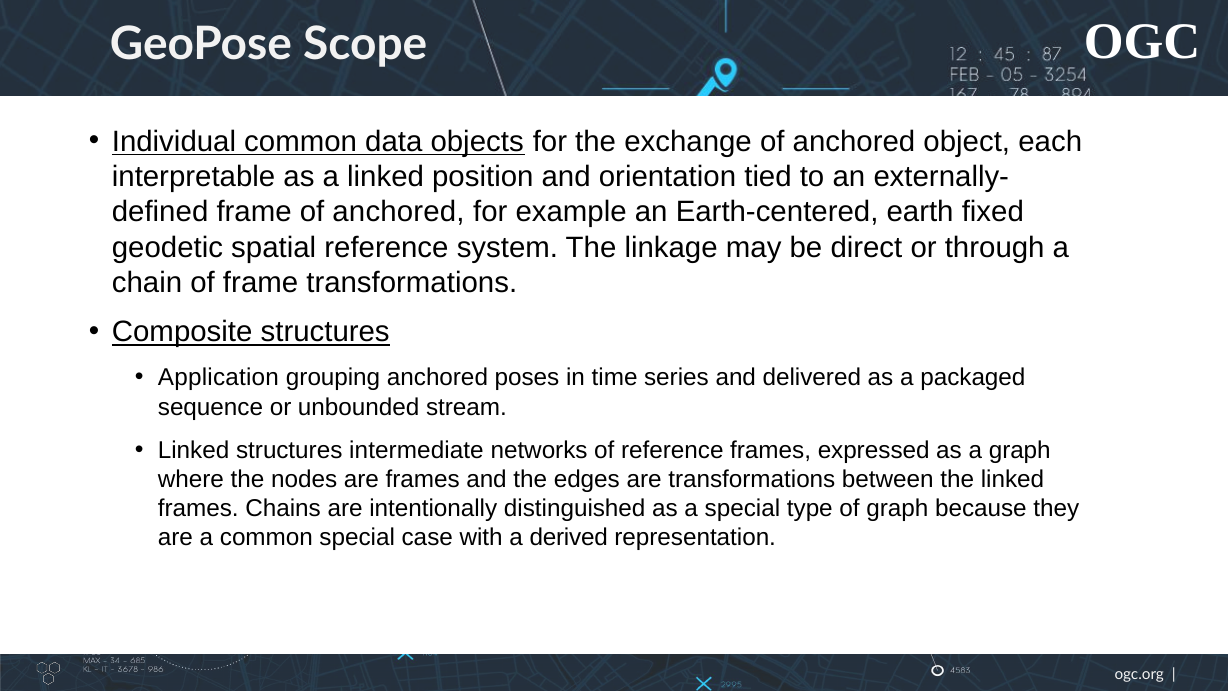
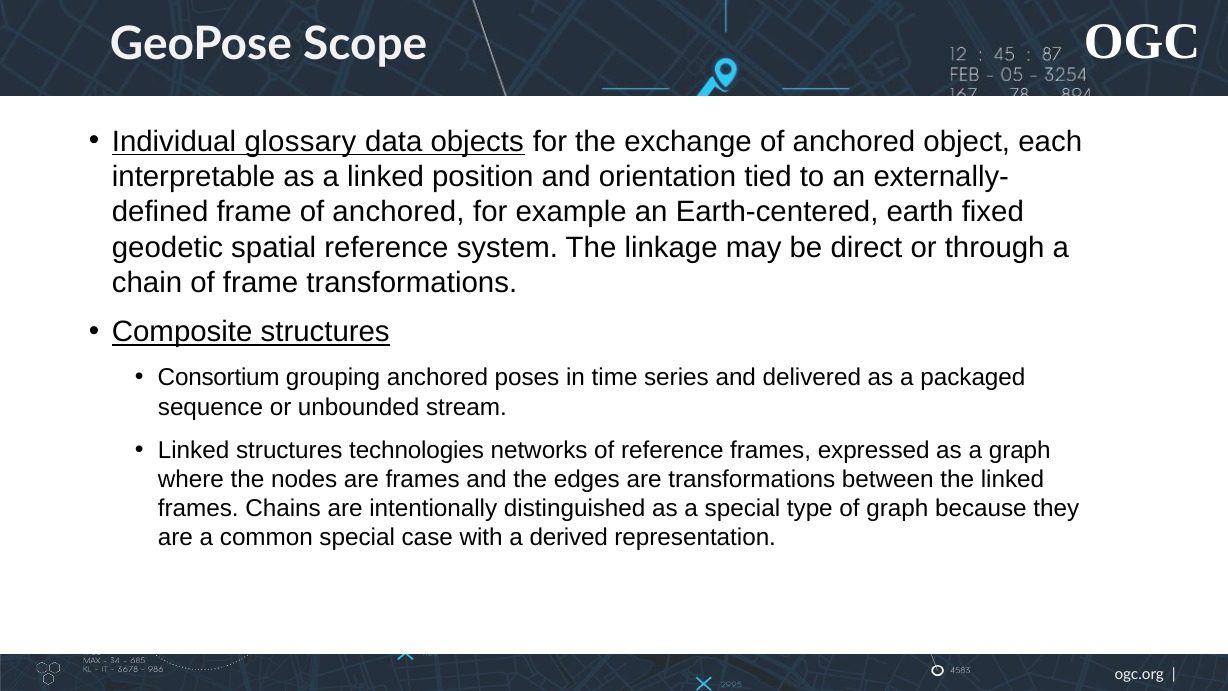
Individual common: common -> glossary
Application: Application -> Consortium
intermediate: intermediate -> technologies
